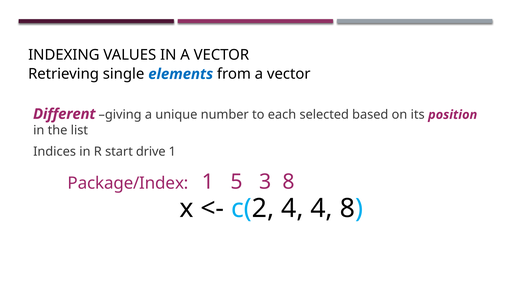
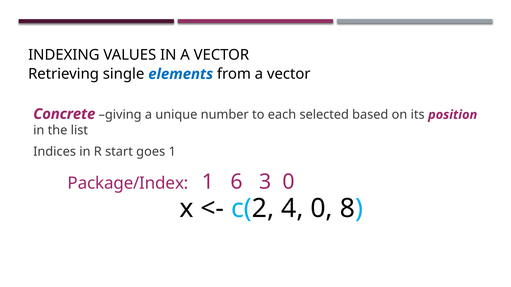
Different: Different -> Concrete
drive: drive -> goes
5: 5 -> 6
3 8: 8 -> 0
4 4: 4 -> 0
